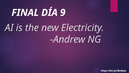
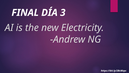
9: 9 -> 3
